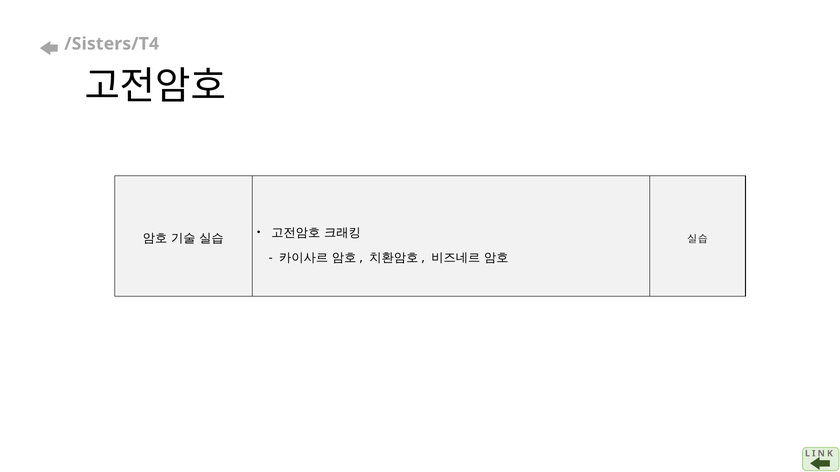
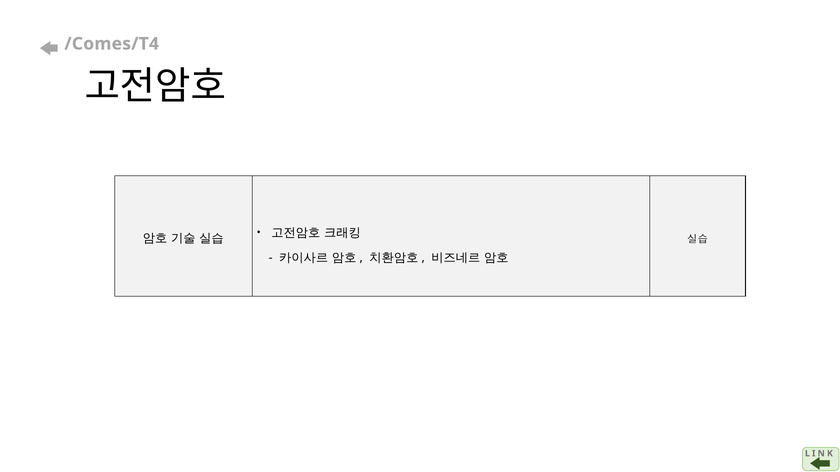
/Sisters/T4: /Sisters/T4 -> /Comes/T4
